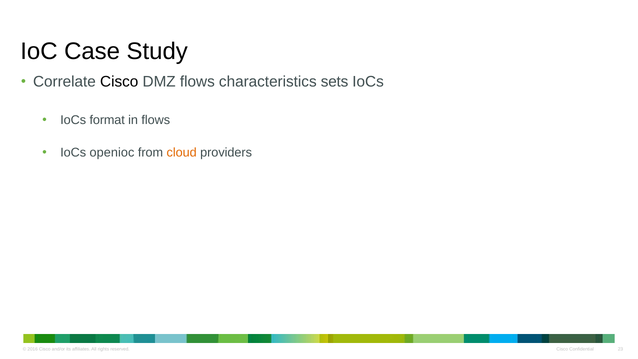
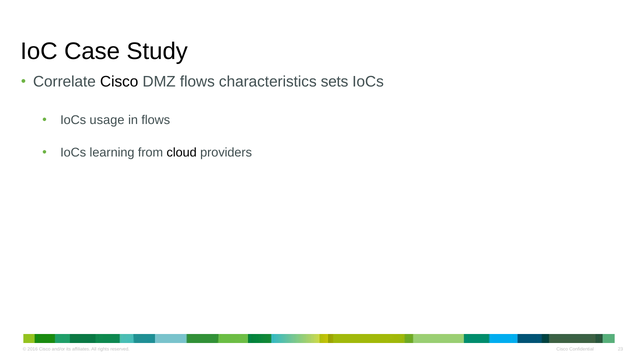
format: format -> usage
openioc: openioc -> learning
cloud colour: orange -> black
